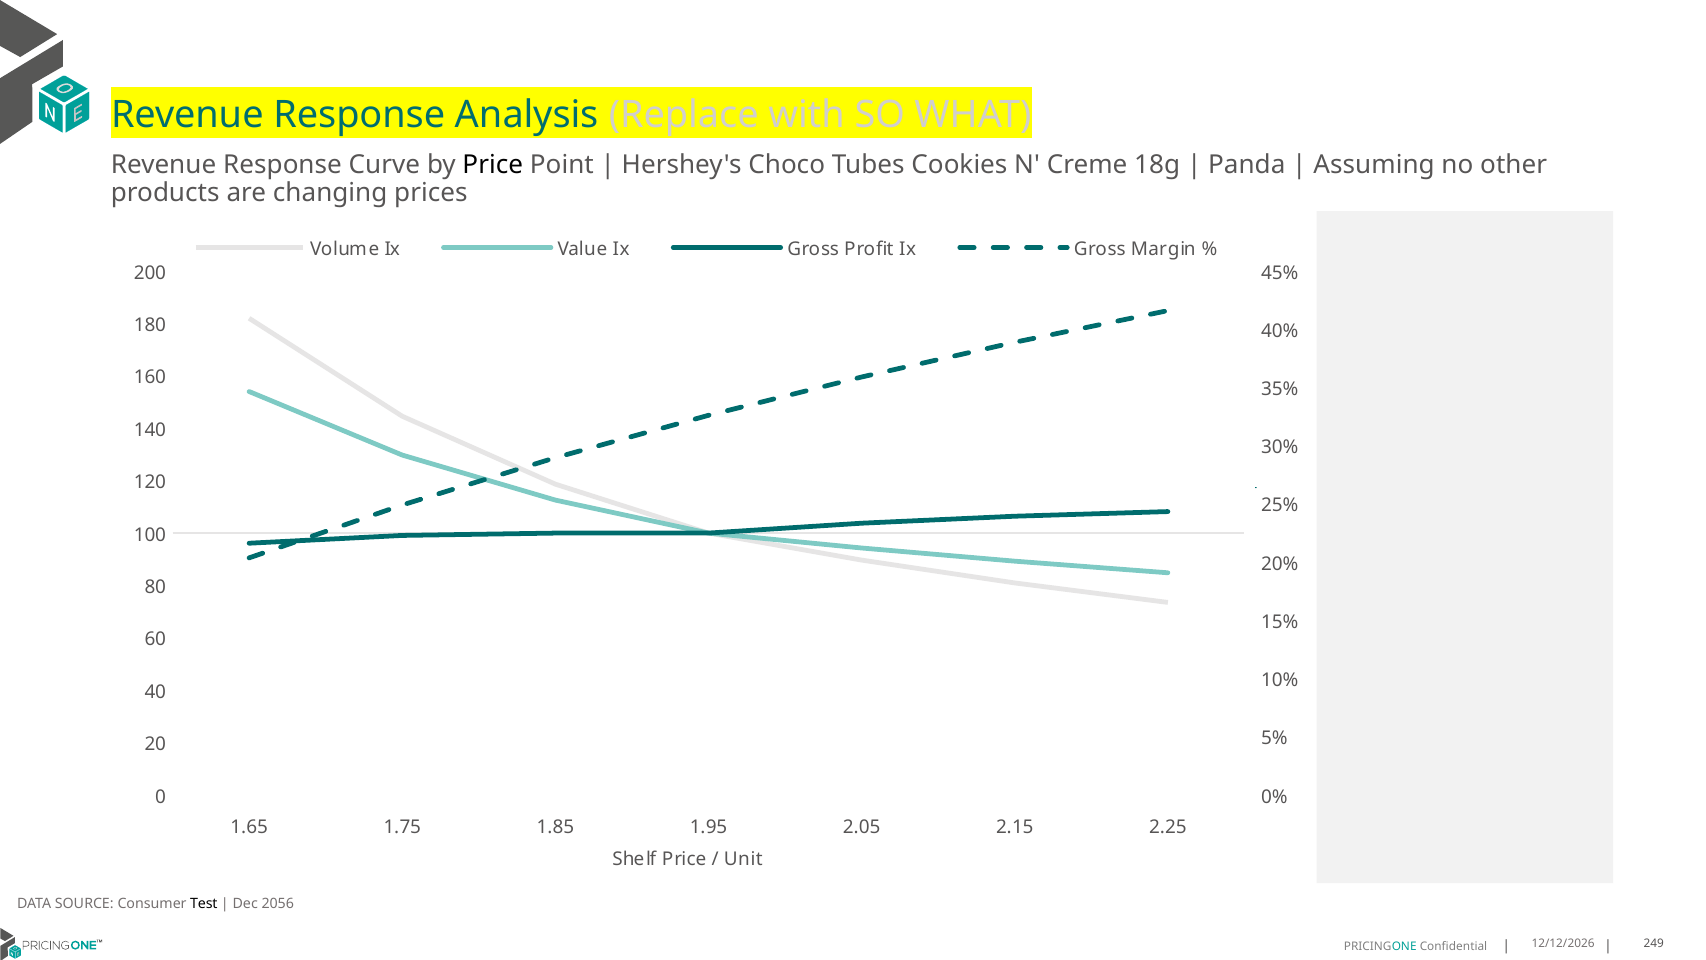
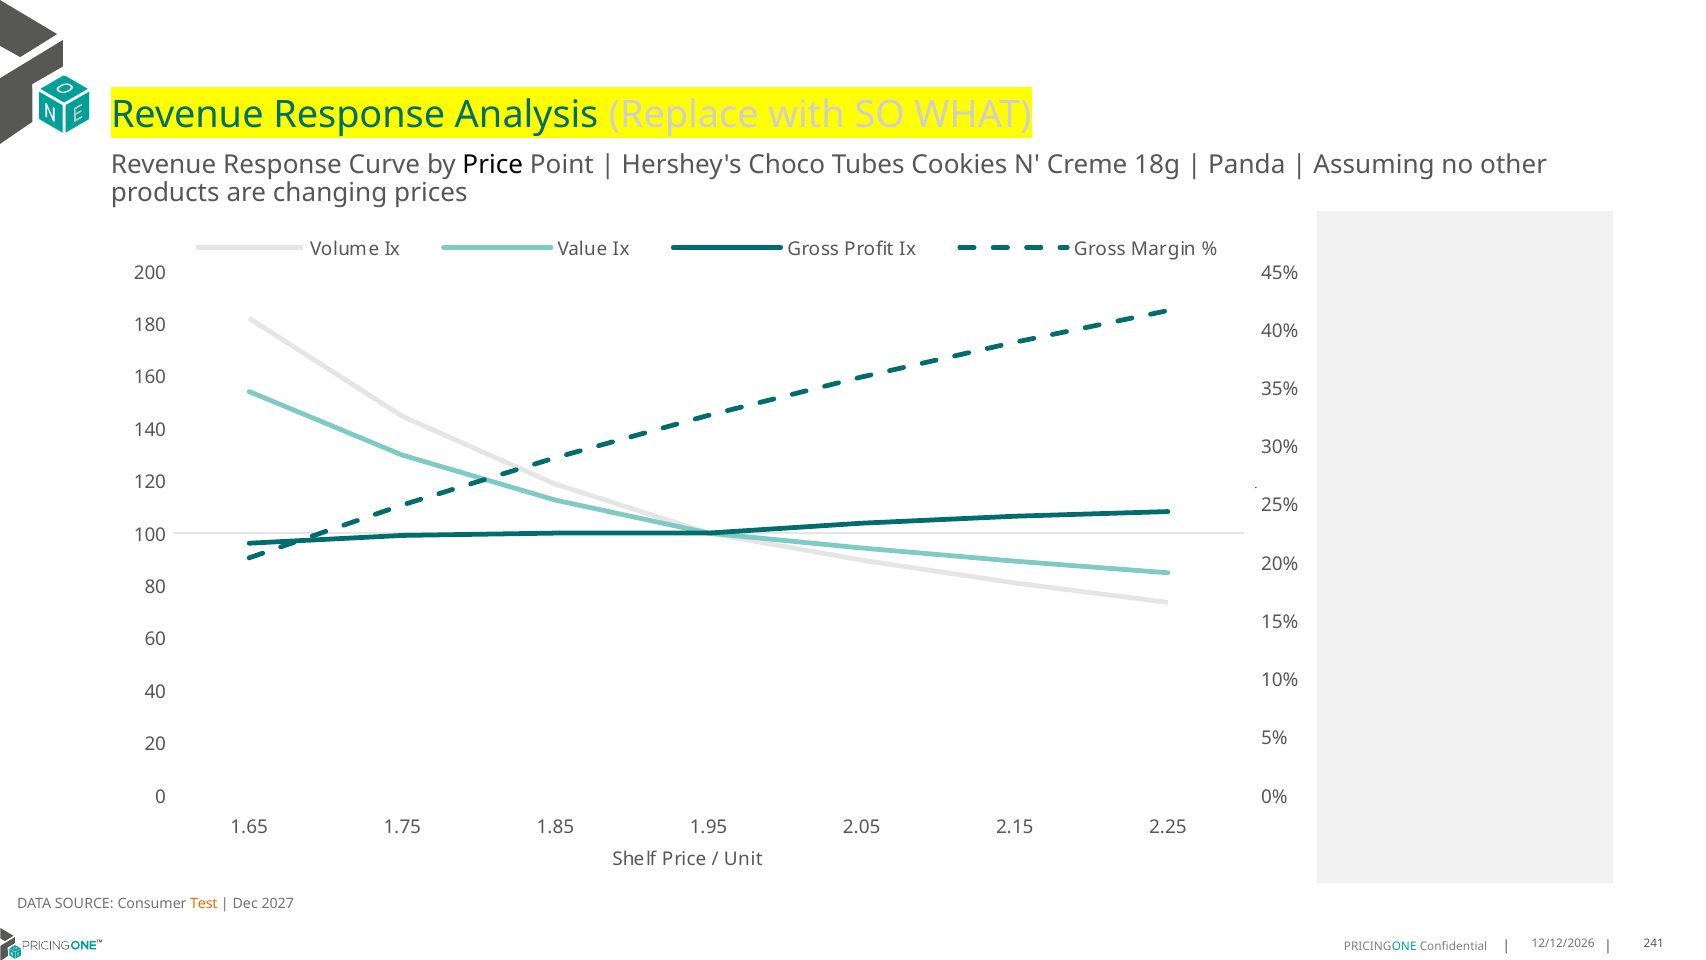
Test colour: black -> orange
2056: 2056 -> 2027
249: 249 -> 241
